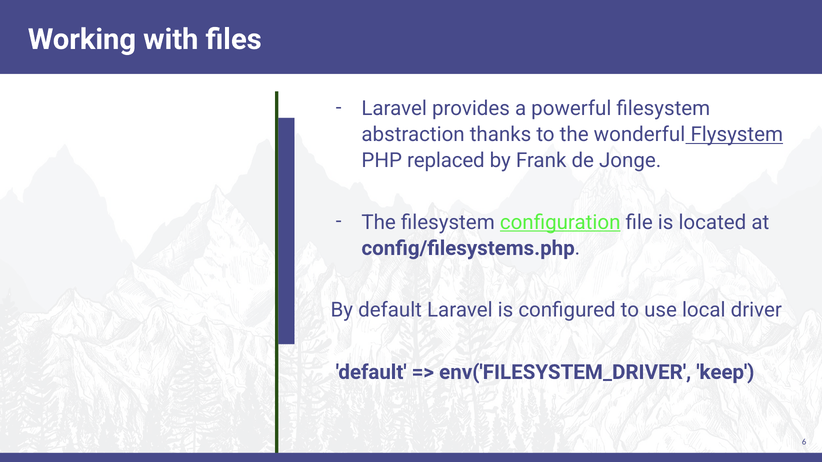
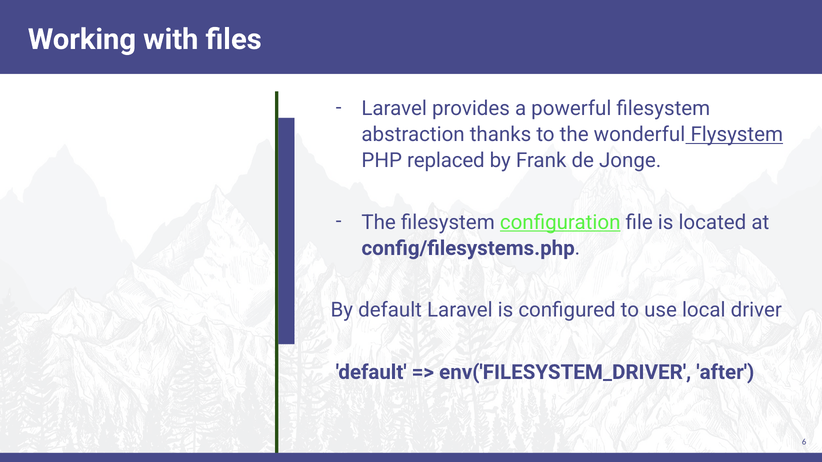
keep: keep -> after
